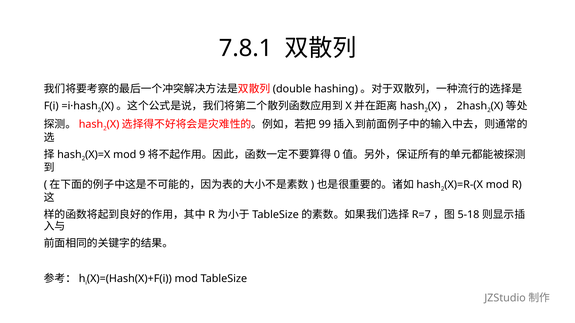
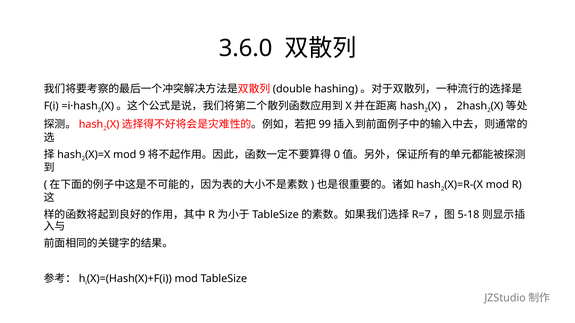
7.8.1: 7.8.1 -> 3.6.0
